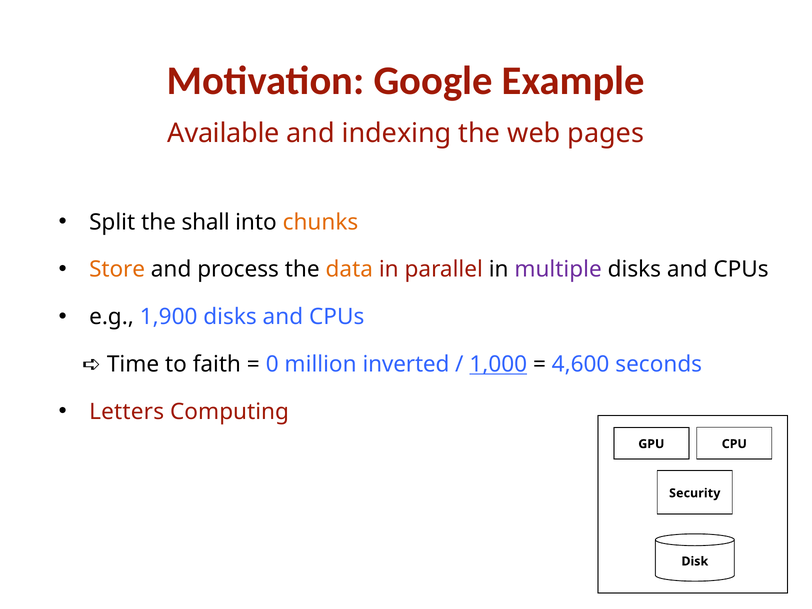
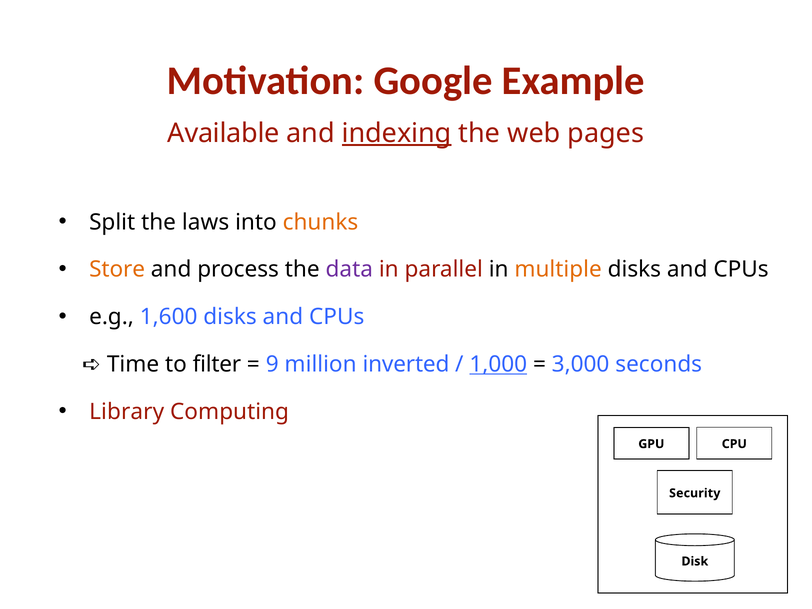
indexing underline: none -> present
shall: shall -> laws
data colour: orange -> purple
multiple colour: purple -> orange
1,900: 1,900 -> 1,600
faith: faith -> filter
0: 0 -> 9
4,600: 4,600 -> 3,000
Letters: Letters -> Library
